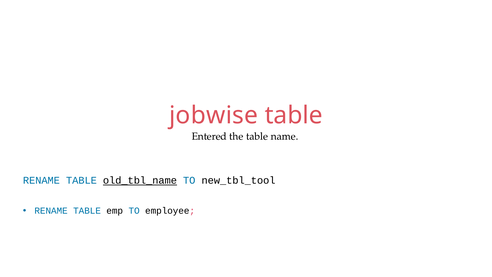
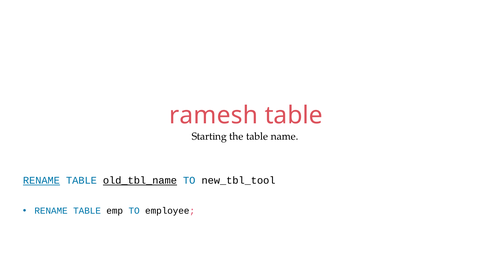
jobwise: jobwise -> ramesh
Entered: Entered -> Starting
RENAME at (41, 180) underline: none -> present
